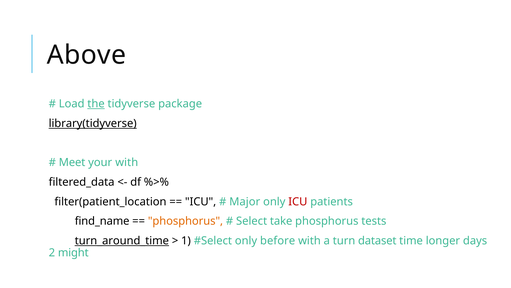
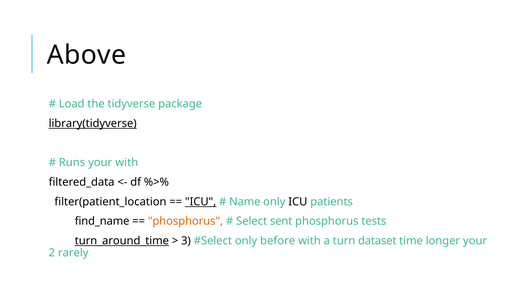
the underline: present -> none
Meet: Meet -> Runs
ICU at (201, 201) underline: none -> present
Major: Major -> Name
ICU at (298, 201) colour: red -> black
take: take -> sent
1: 1 -> 3
longer days: days -> your
might: might -> rarely
